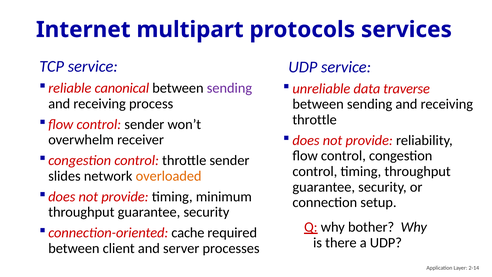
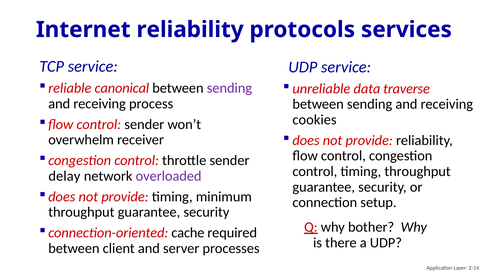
Internet multipart: multipart -> reliability
throttle at (315, 120): throttle -> cookies
slides: slides -> delay
overloaded colour: orange -> purple
